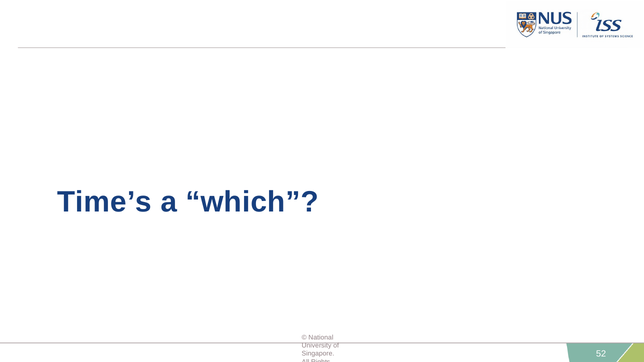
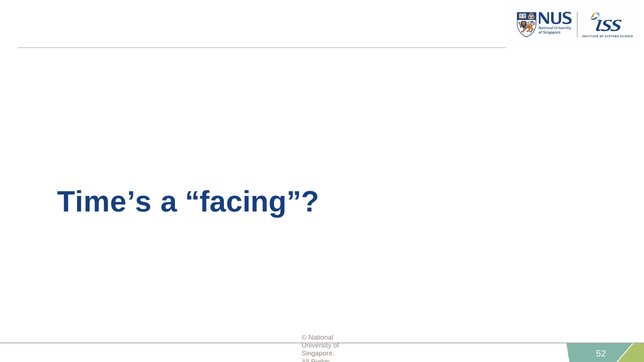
which: which -> facing
